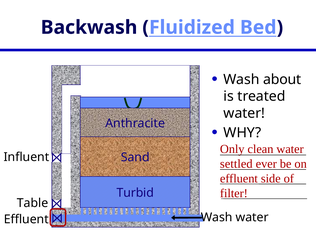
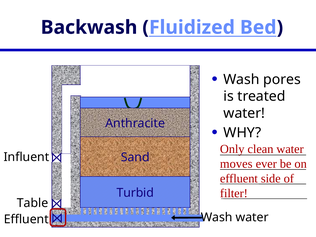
about: about -> pores
settled: settled -> moves
